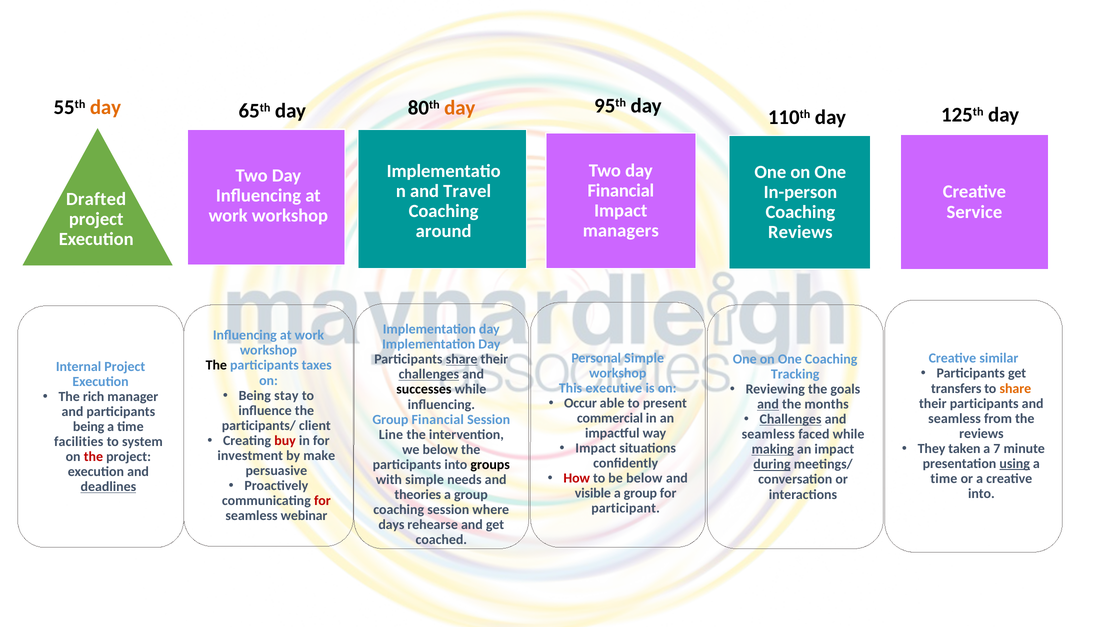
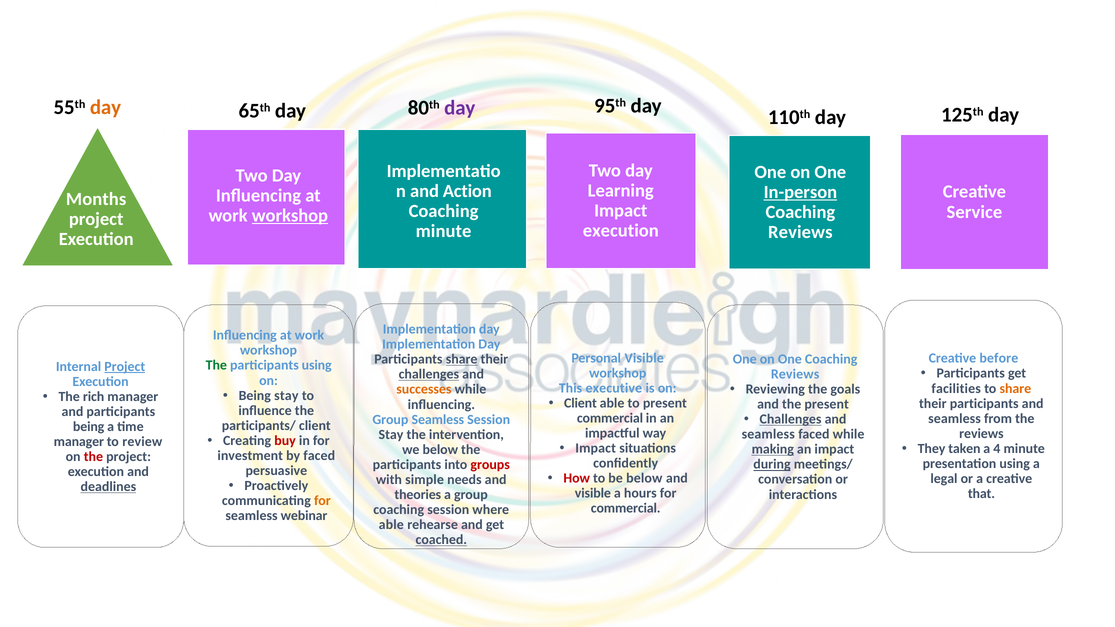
day at (460, 108) colour: orange -> purple
Financial at (621, 191): Financial -> Learning
Travel: Travel -> Action
In-person underline: none -> present
Drafted: Drafted -> Months
workshop at (290, 216) underline: none -> present
managers at (621, 231): managers -> execution
around at (444, 231): around -> minute
Personal Simple: Simple -> Visible
similar: similar -> before
The at (216, 365) colour: black -> green
participants taxes: taxes -> using
Project at (125, 367) underline: none -> present
Tracking at (795, 374): Tracking -> Reviews
transfers: transfers -> facilities
successes colour: black -> orange
Occur at (580, 403): Occur -> Client
and at (768, 404) underline: present -> none
the months: months -> present
Group Financial: Financial -> Seamless
Line at (391, 435): Line -> Stay
facilities at (79, 442): facilities -> manager
system: system -> review
7: 7 -> 4
by make: make -> faced
using at (1015, 464) underline: present -> none
groups colour: black -> red
time at (944, 479): time -> legal
group at (640, 493): group -> hours
into at (981, 494): into -> that
for at (322, 501) colour: red -> orange
participant at (626, 508): participant -> commercial
days at (391, 525): days -> able
coached underline: none -> present
